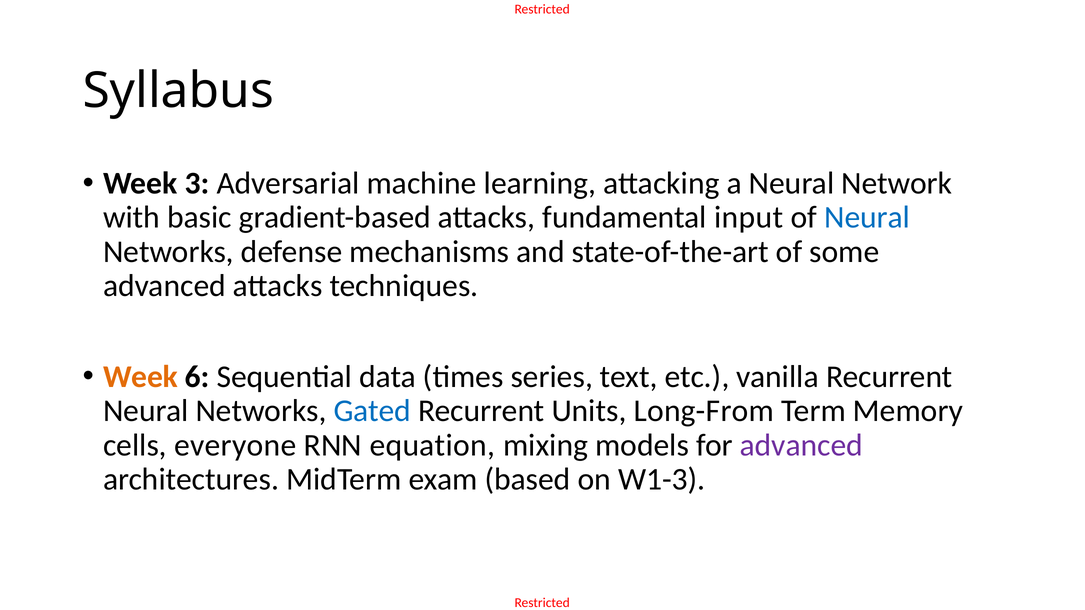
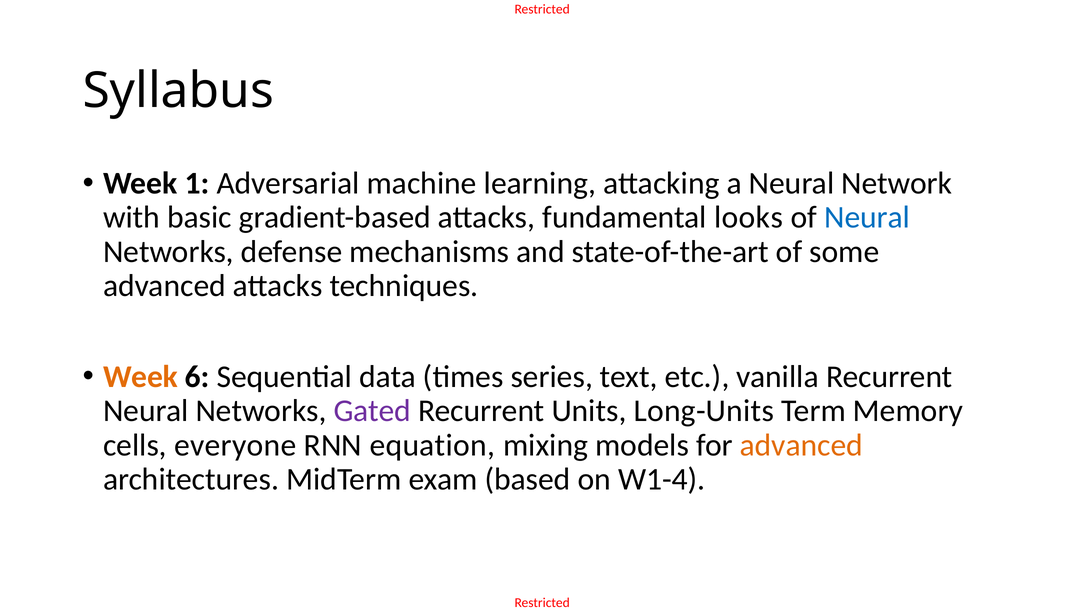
3: 3 -> 1
input: input -> looks
Gated colour: blue -> purple
Long-From: Long-From -> Long-Units
advanced at (801, 445) colour: purple -> orange
W1-3: W1-3 -> W1-4
